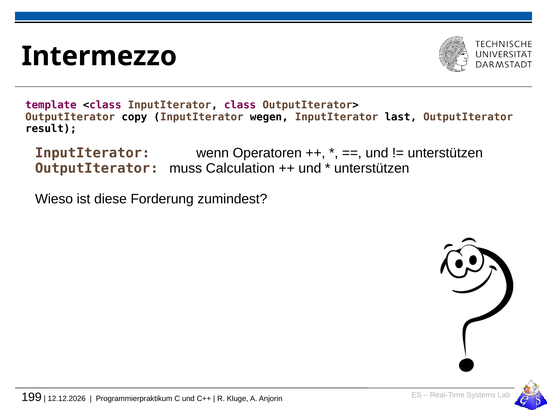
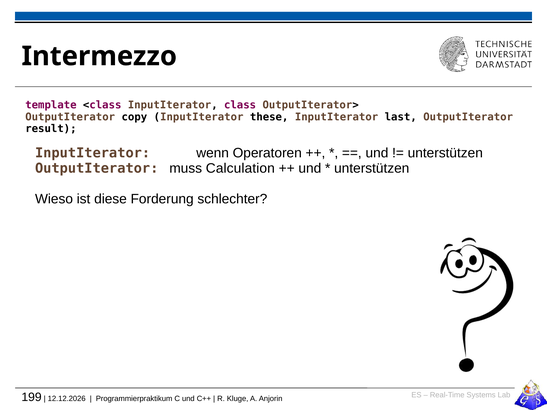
wegen: wegen -> these
zumindest: zumindest -> schlechter
